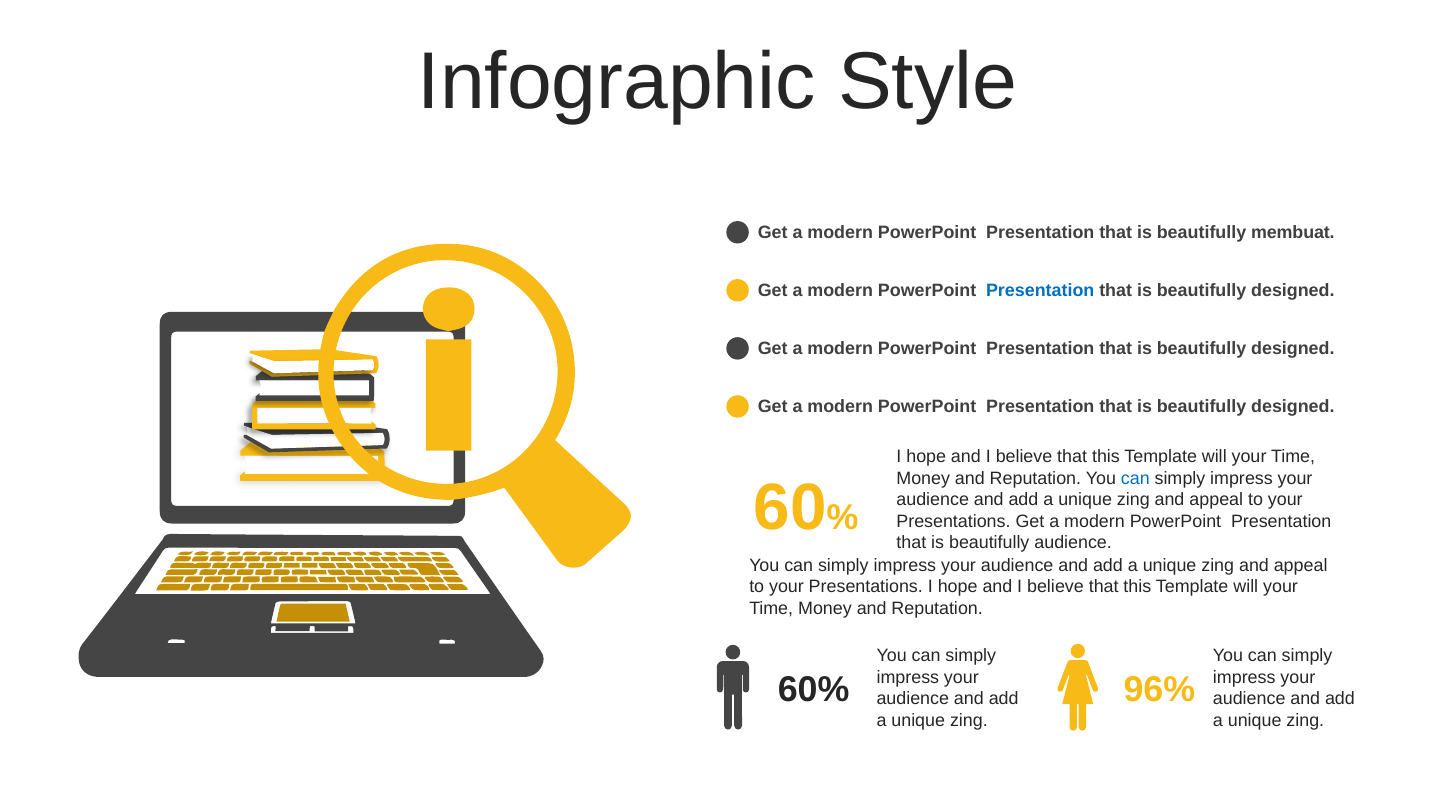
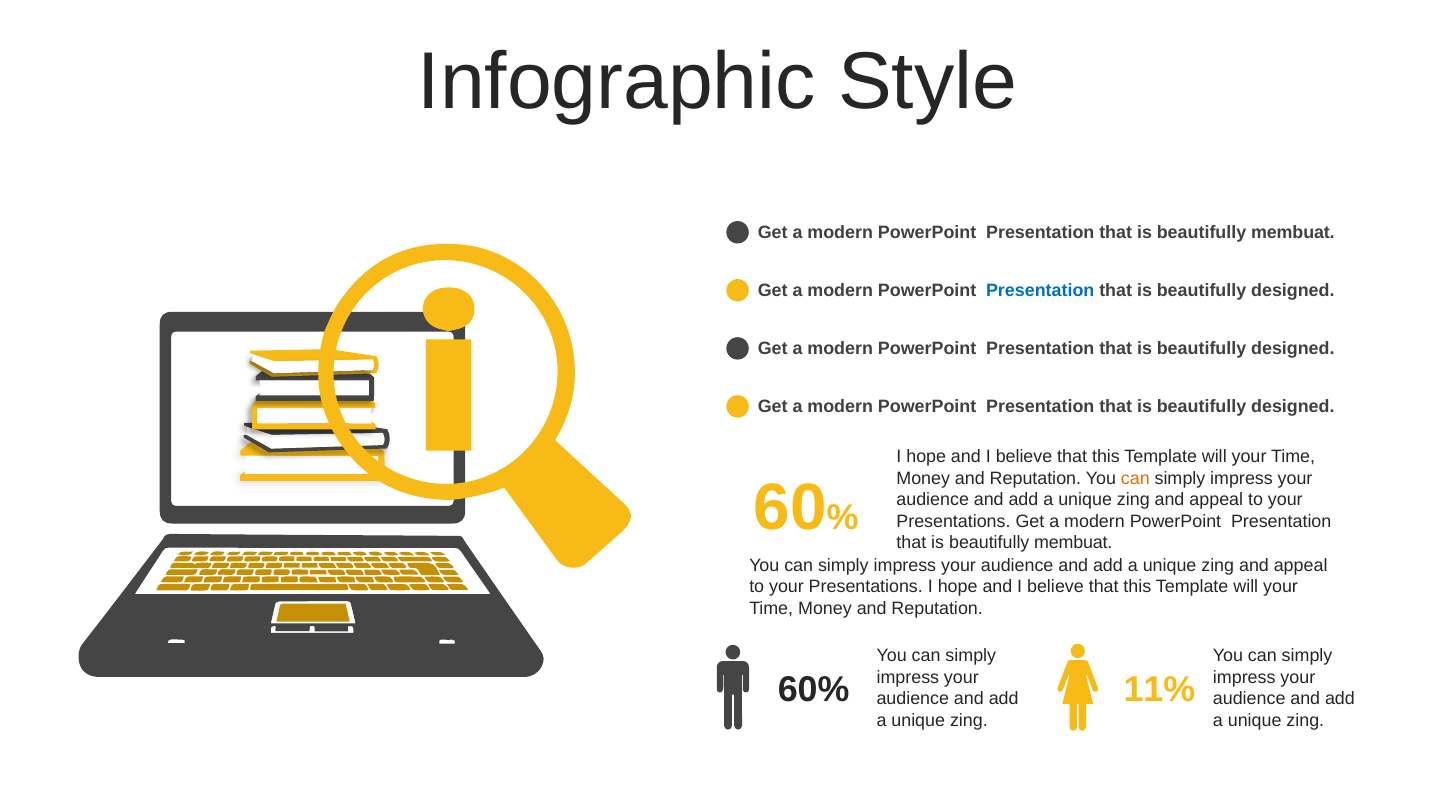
can at (1135, 479) colour: blue -> orange
audience at (1073, 543): audience -> membuat
96%: 96% -> 11%
